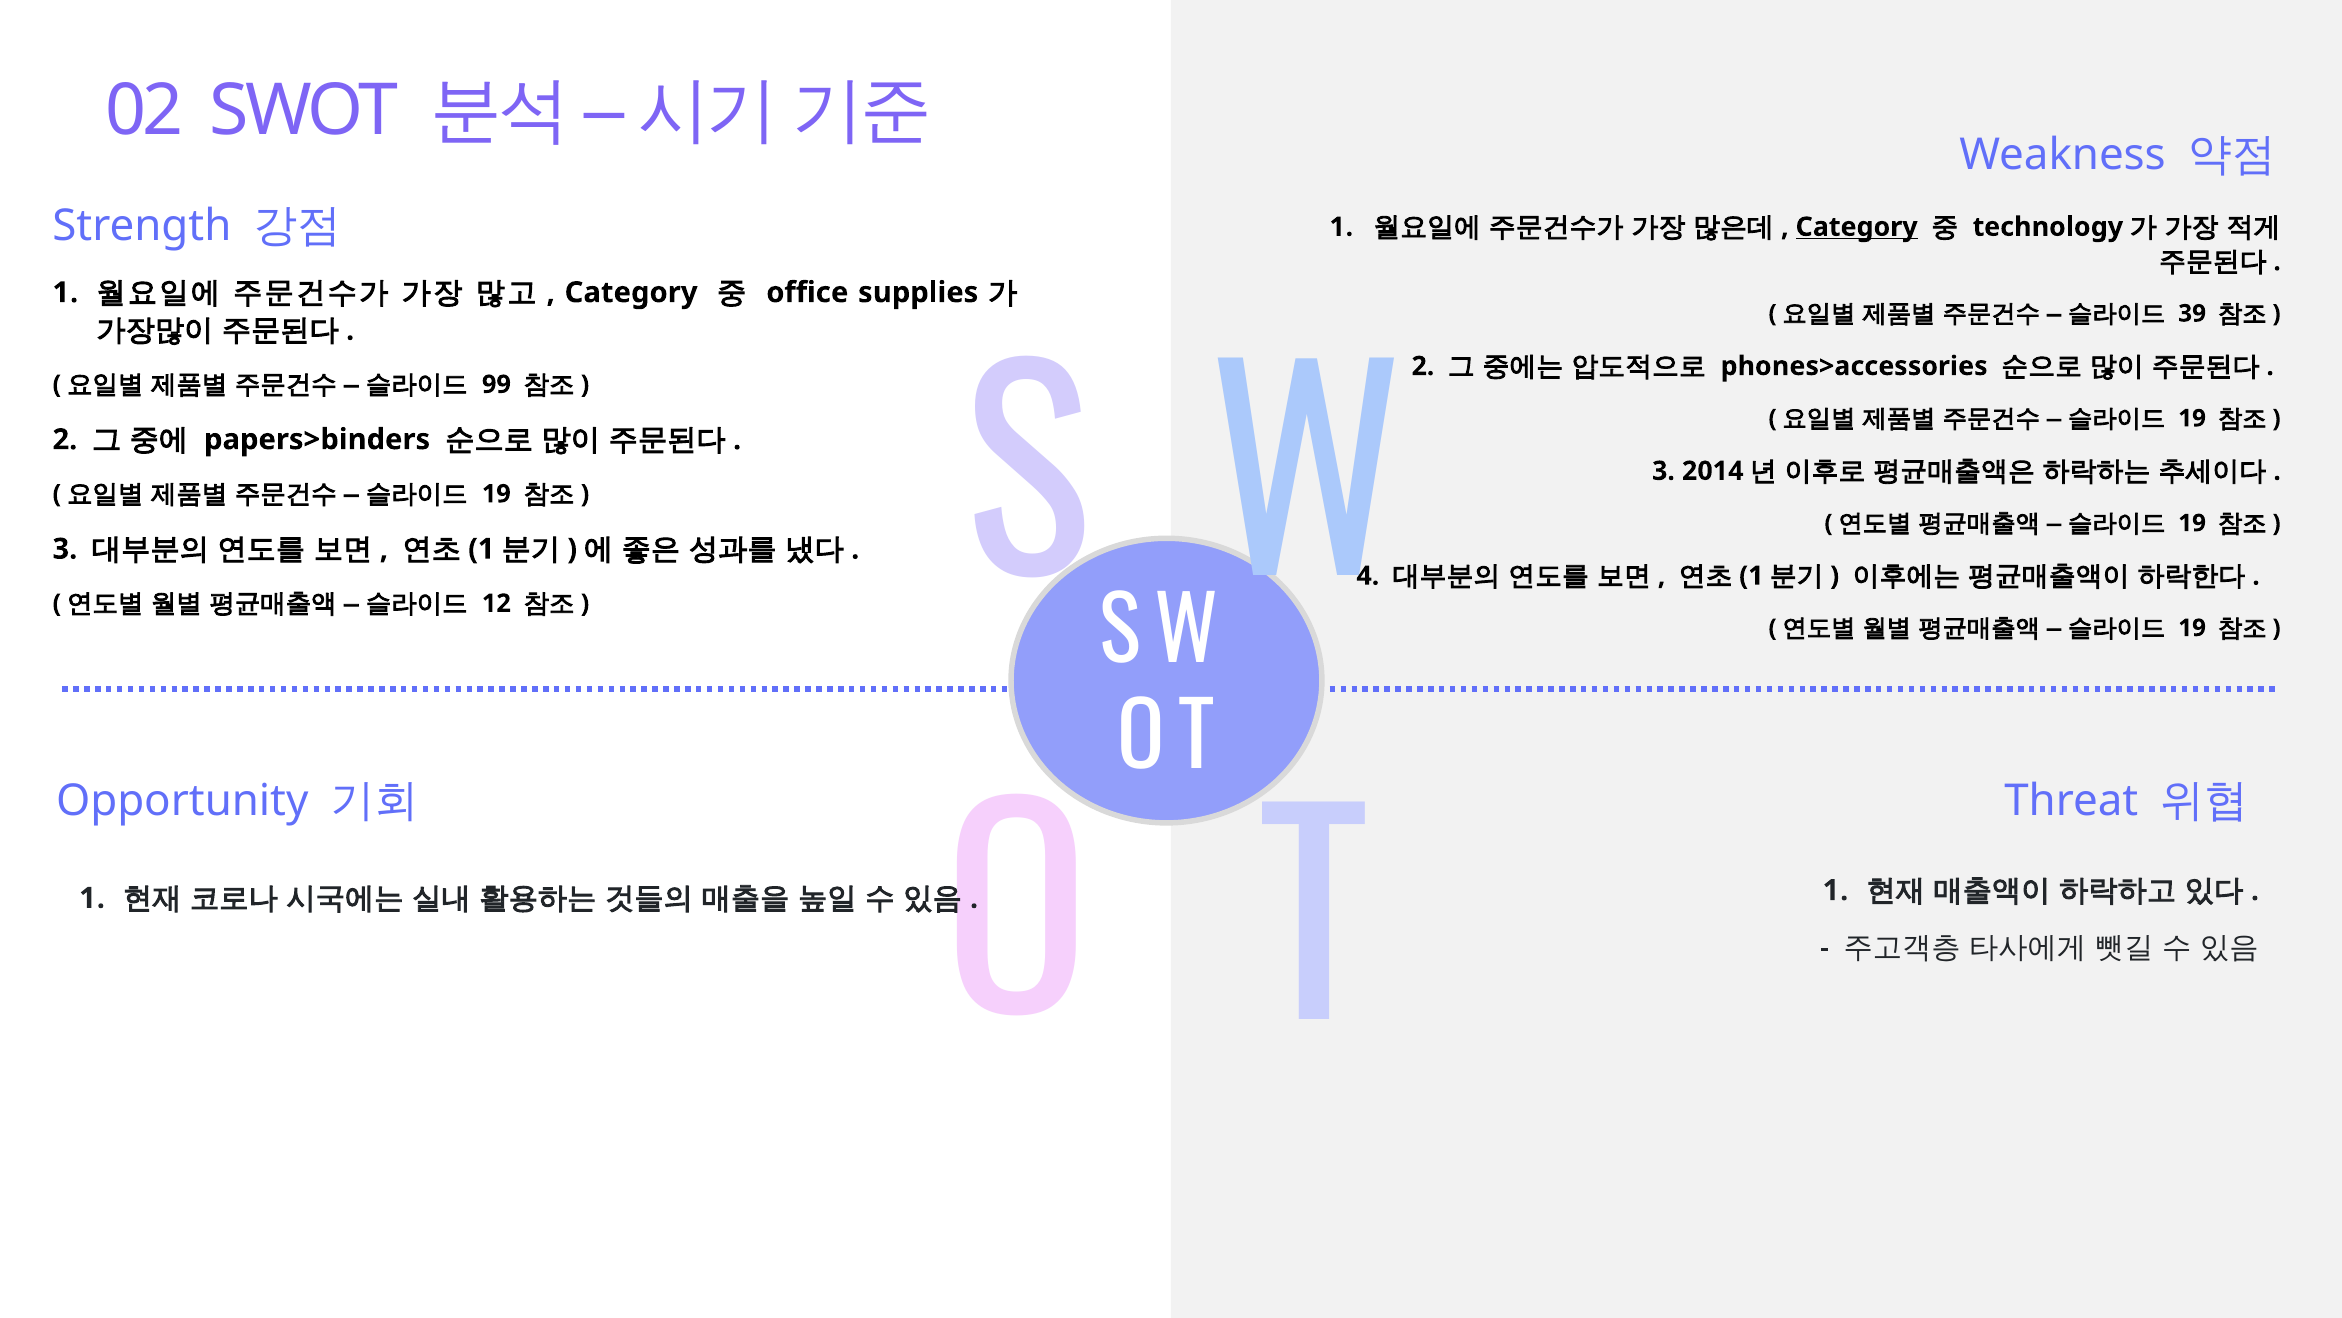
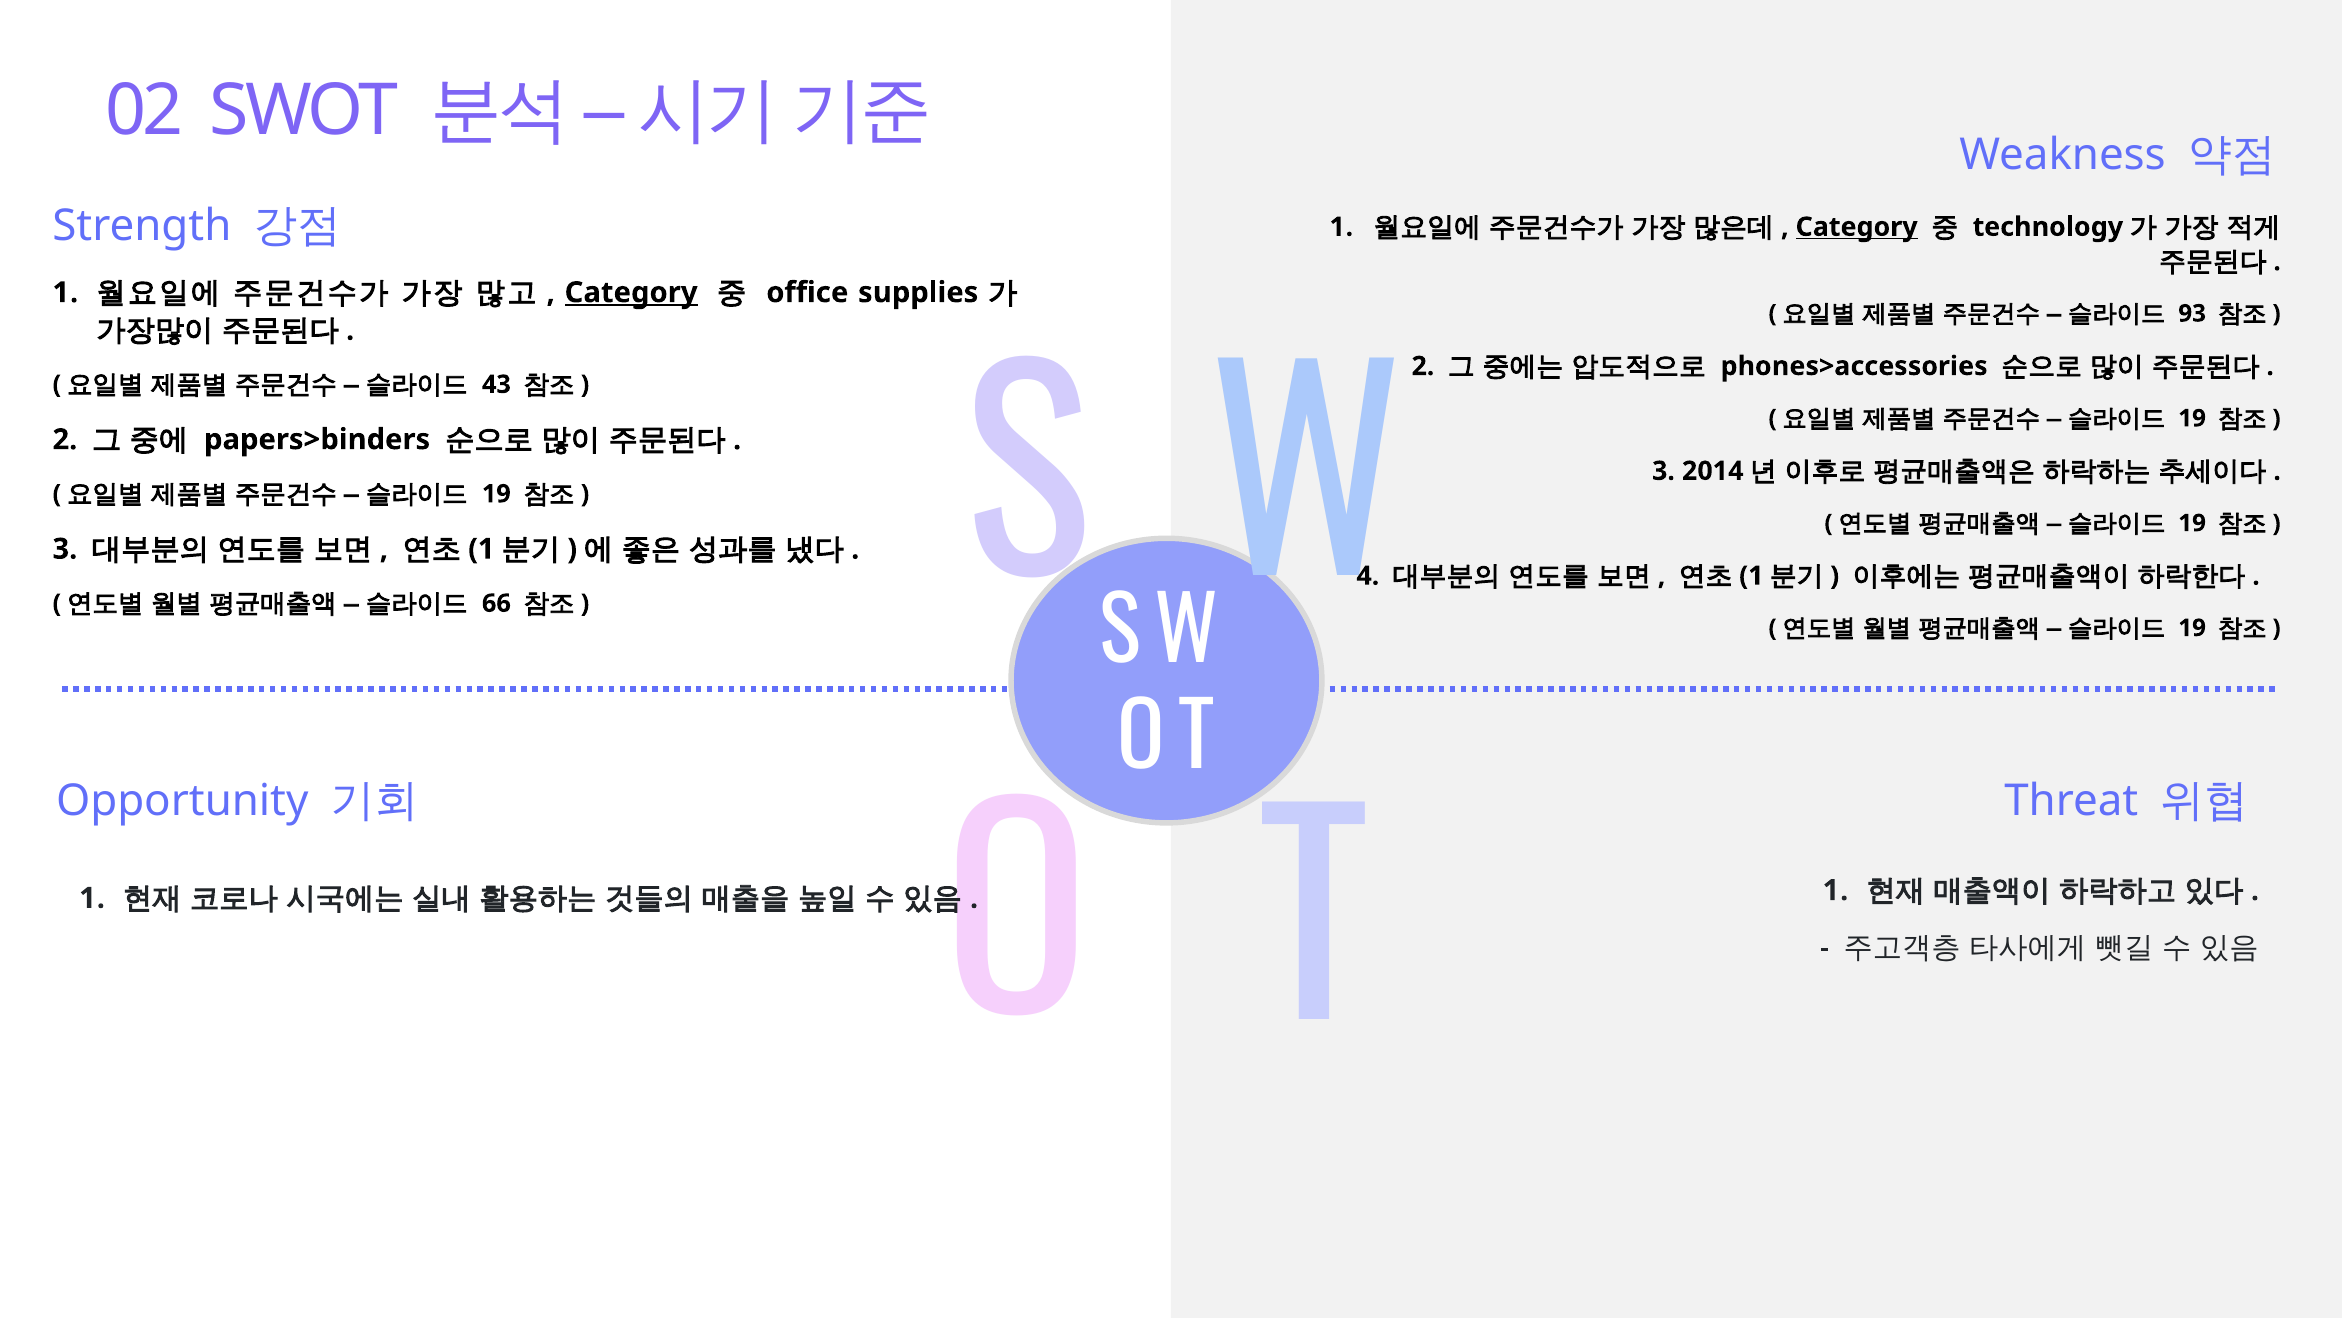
Category at (631, 292) underline: none -> present
39: 39 -> 93
99: 99 -> 43
12: 12 -> 66
